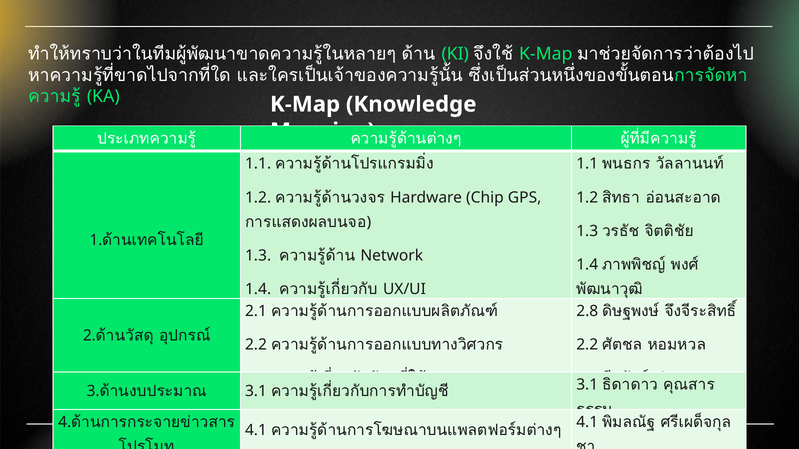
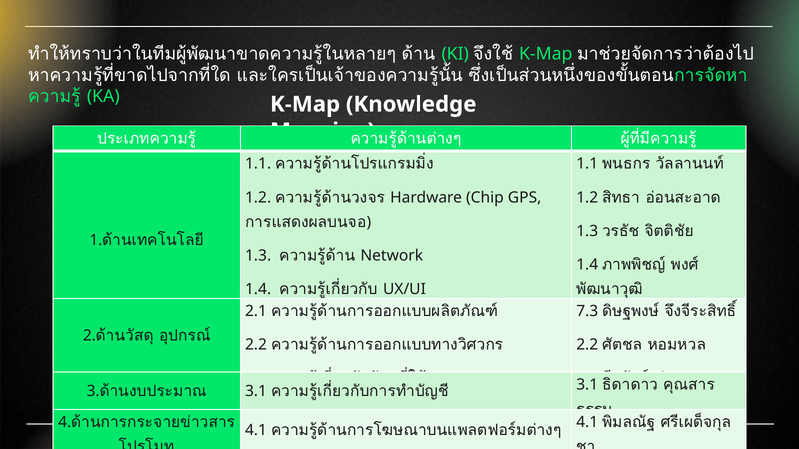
2.8: 2.8 -> 7.3
